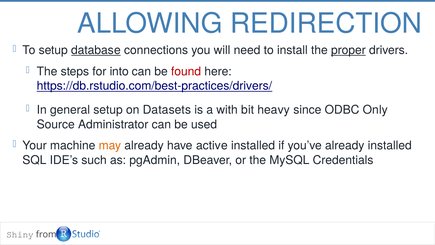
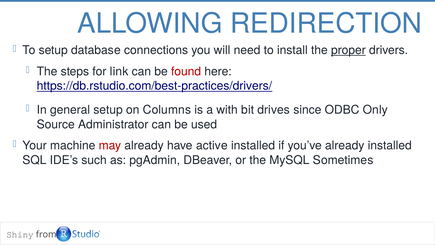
database underline: present -> none
into: into -> link
Datasets: Datasets -> Columns
heavy: heavy -> drives
may colour: orange -> red
Credentials: Credentials -> Sometimes
